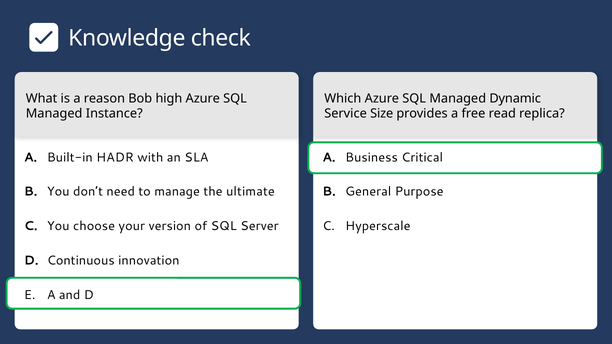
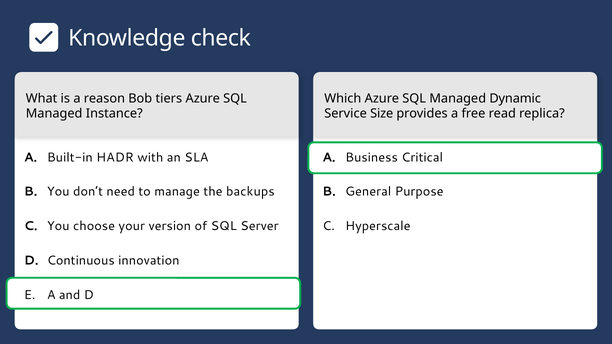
high: high -> tiers
ultimate: ultimate -> backups
